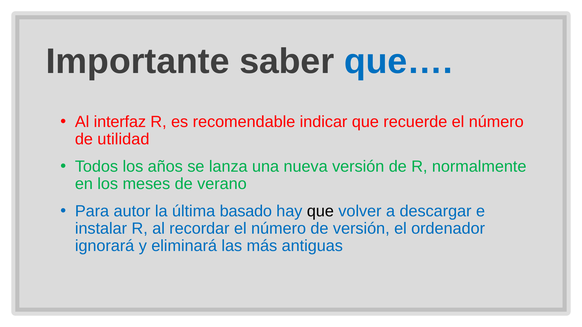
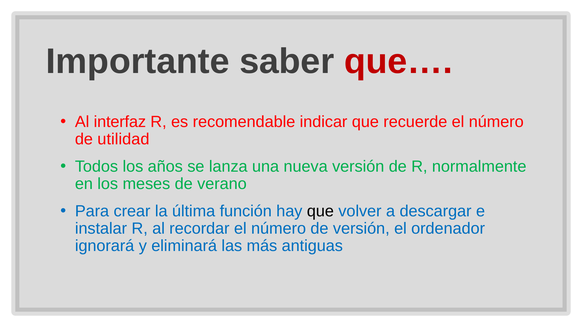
que… colour: blue -> red
autor: autor -> crear
basado: basado -> función
